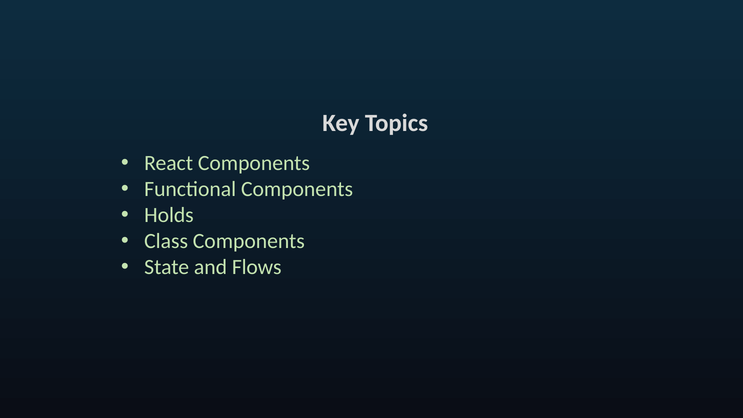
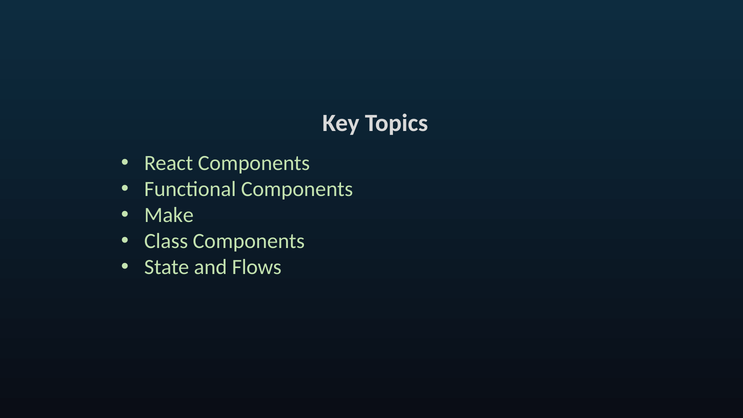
Holds: Holds -> Make
